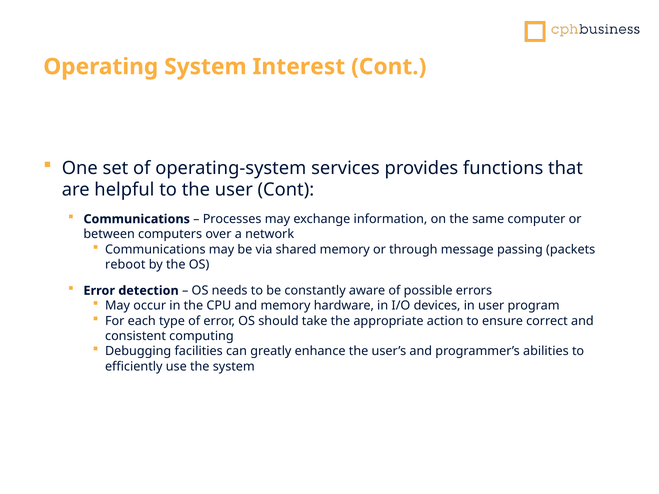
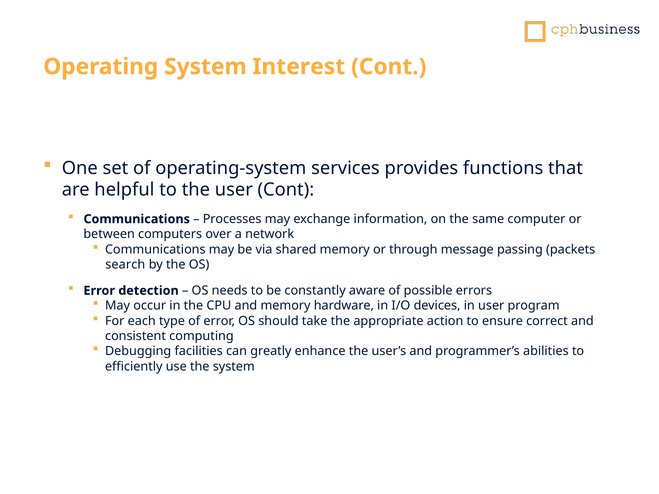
reboot: reboot -> search
